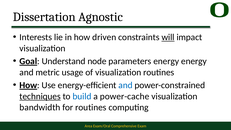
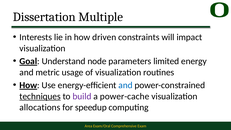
Agnostic: Agnostic -> Multiple
will underline: present -> none
parameters energy: energy -> limited
build colour: blue -> purple
bandwidth: bandwidth -> allocations
for routines: routines -> speedup
